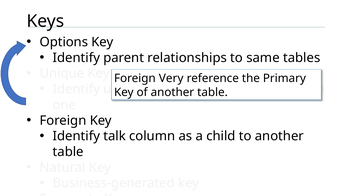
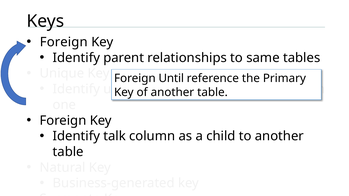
Options at (64, 42): Options -> Foreign
Very: Very -> Until
